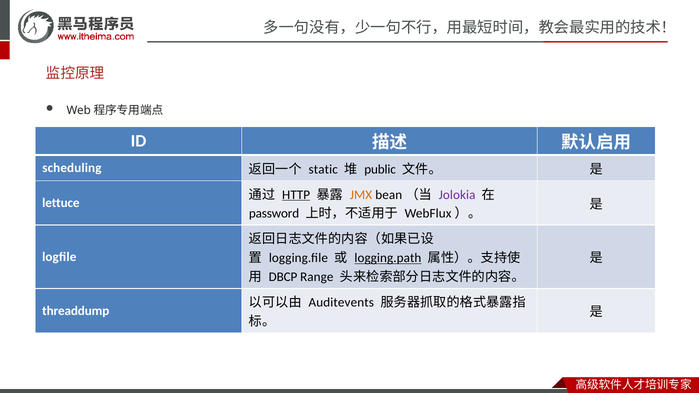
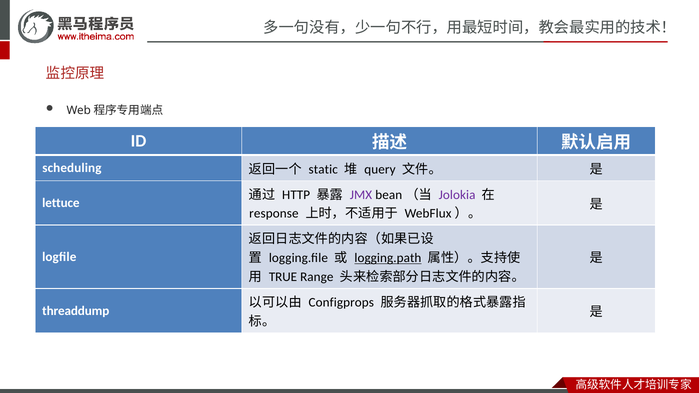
public: public -> query
HTTP underline: present -> none
JMX colour: orange -> purple
password: password -> response
DBCP: DBCP -> TRUE
Auditevents: Auditevents -> Configprops
